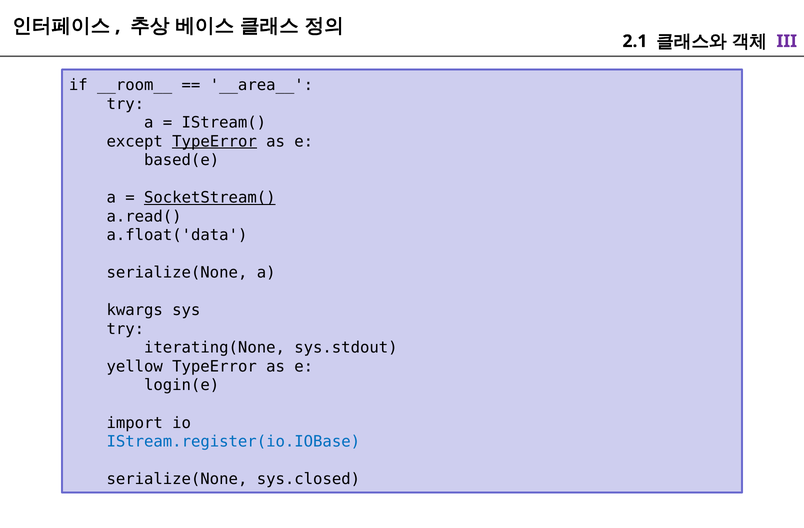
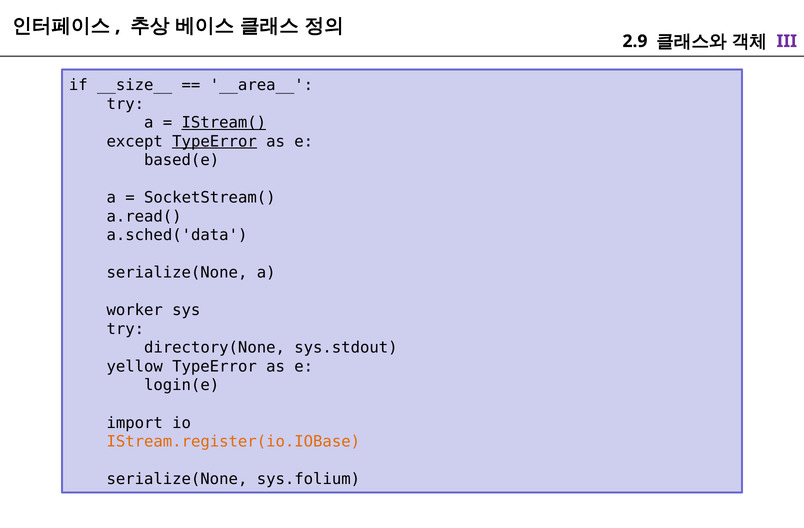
2.1: 2.1 -> 2.9
__room__: __room__ -> __size__
IStream( underline: none -> present
SocketStream( underline: present -> none
a.float('data: a.float('data -> a.sched('data
kwargs: kwargs -> worker
iterating(None: iterating(None -> directory(None
IStream.register(io.IOBase colour: blue -> orange
sys.closed: sys.closed -> sys.folium
